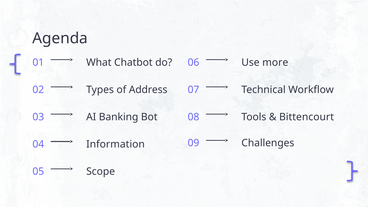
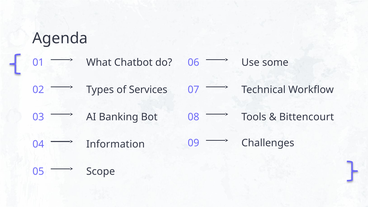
more: more -> some
Address: Address -> Services
